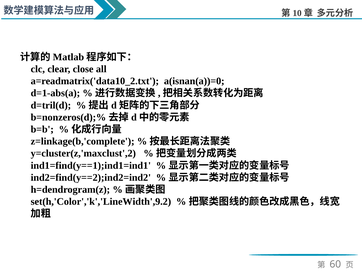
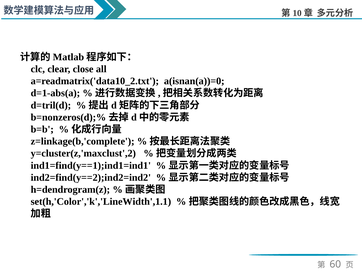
set(h,'Color','k','LineWidth',9.2: set(h,'Color','k','LineWidth',9.2 -> set(h,'Color','k','LineWidth',1.1
